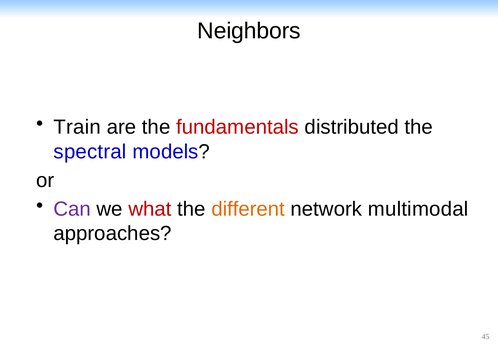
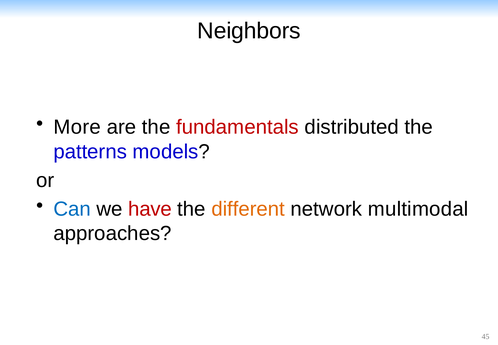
Train: Train -> More
spectral: spectral -> patterns
Can colour: purple -> blue
what: what -> have
